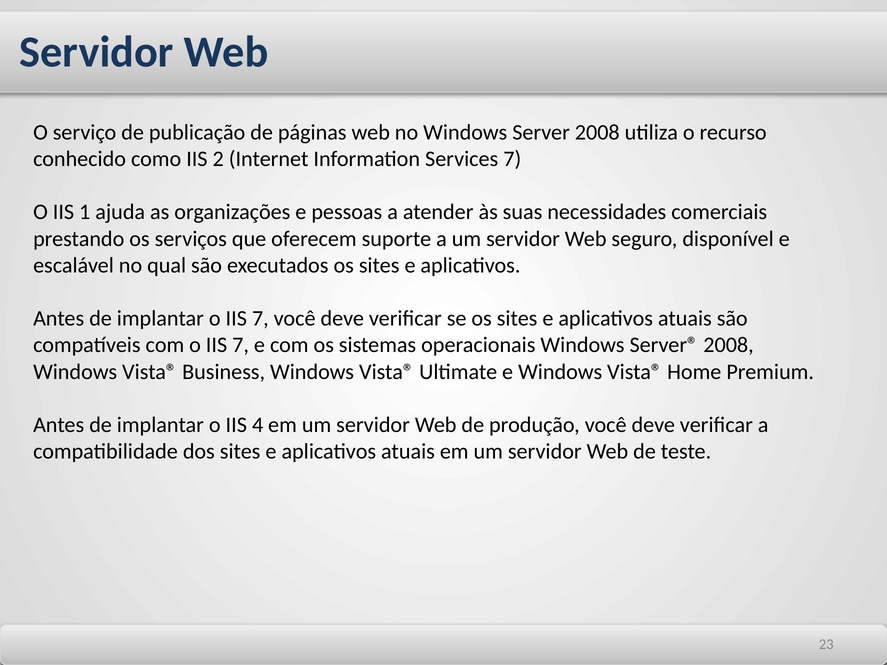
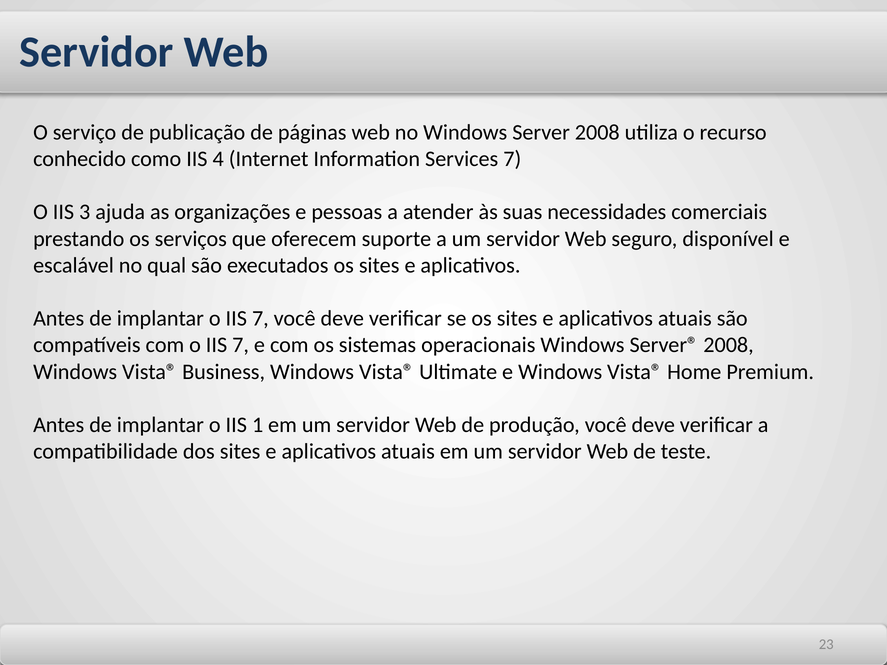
2: 2 -> 4
1: 1 -> 3
4: 4 -> 1
